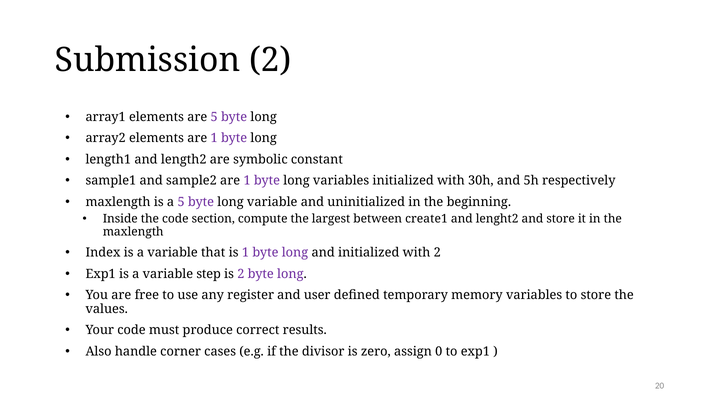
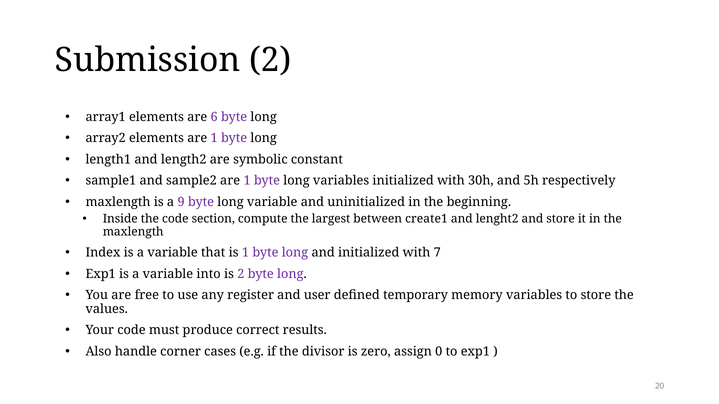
are 5: 5 -> 6
a 5: 5 -> 9
with 2: 2 -> 7
step: step -> into
